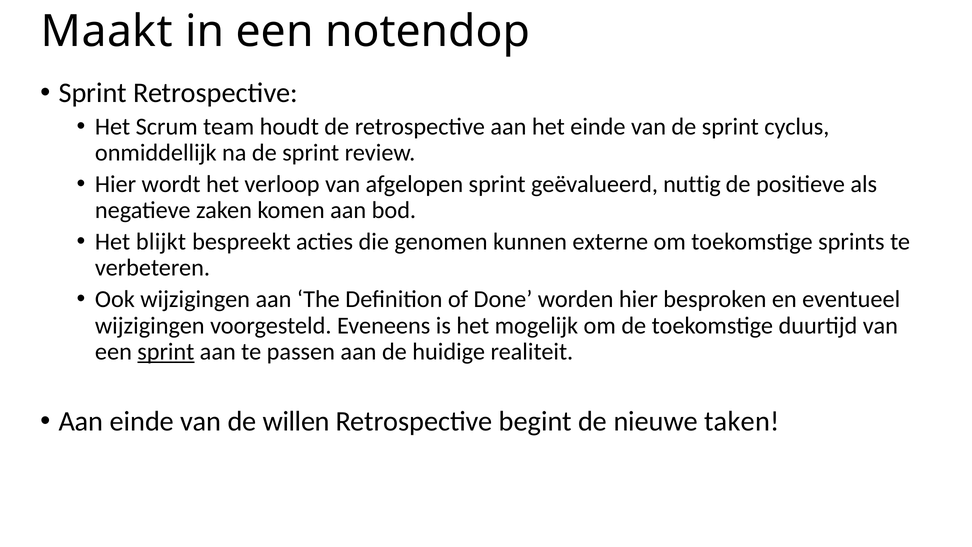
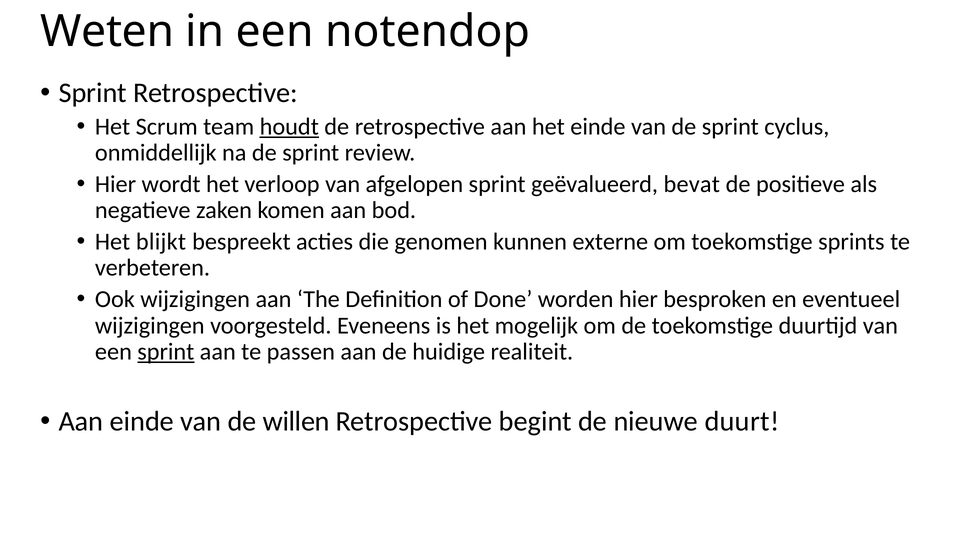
Maakt: Maakt -> Weten
houdt underline: none -> present
nuttig: nuttig -> bevat
taken: taken -> duurt
